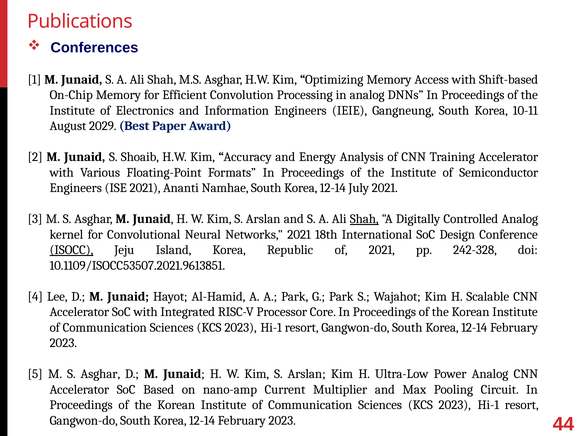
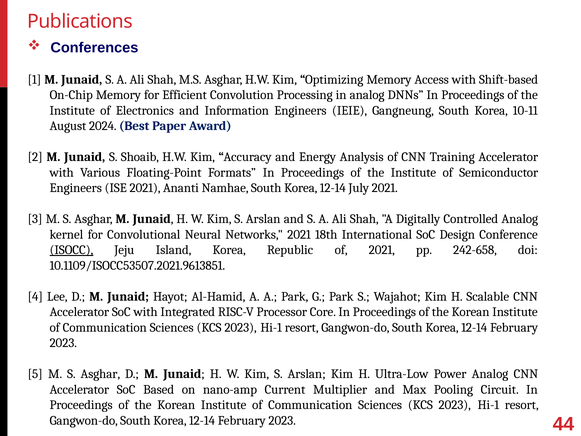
2029: 2029 -> 2024
Shah at (364, 219) underline: present -> none
242-328: 242-328 -> 242-658
